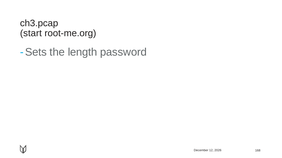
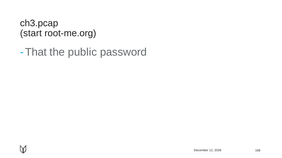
Sets: Sets -> That
length: length -> public
